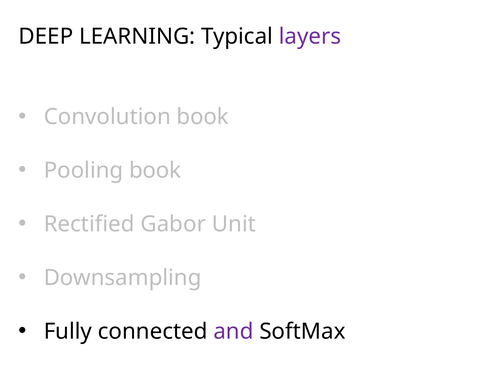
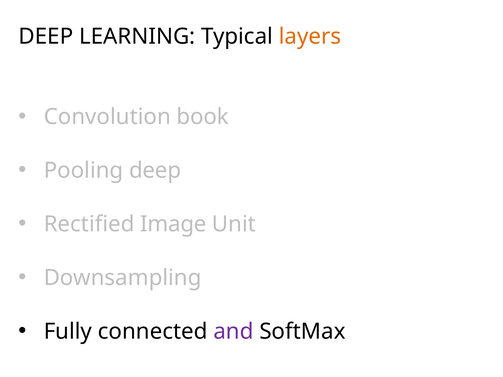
layers colour: purple -> orange
Pooling book: book -> deep
Gabor: Gabor -> Image
